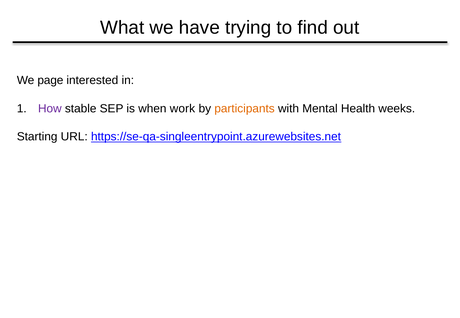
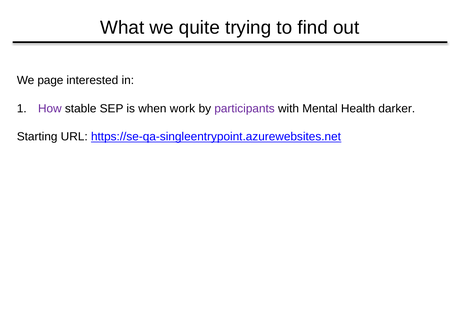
have: have -> quite
participants colour: orange -> purple
weeks: weeks -> darker
